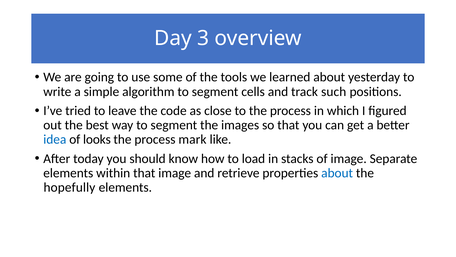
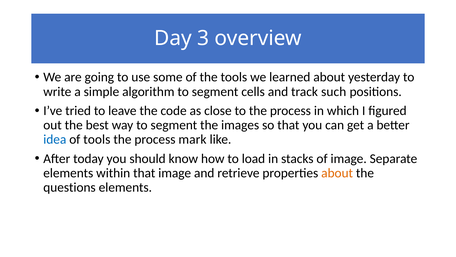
of looks: looks -> tools
about at (337, 173) colour: blue -> orange
hopefully: hopefully -> questions
